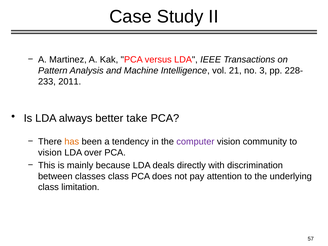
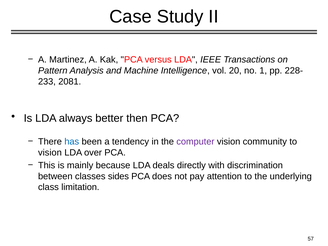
21: 21 -> 20
3: 3 -> 1
2011: 2011 -> 2081
take: take -> then
has colour: orange -> blue
classes class: class -> sides
